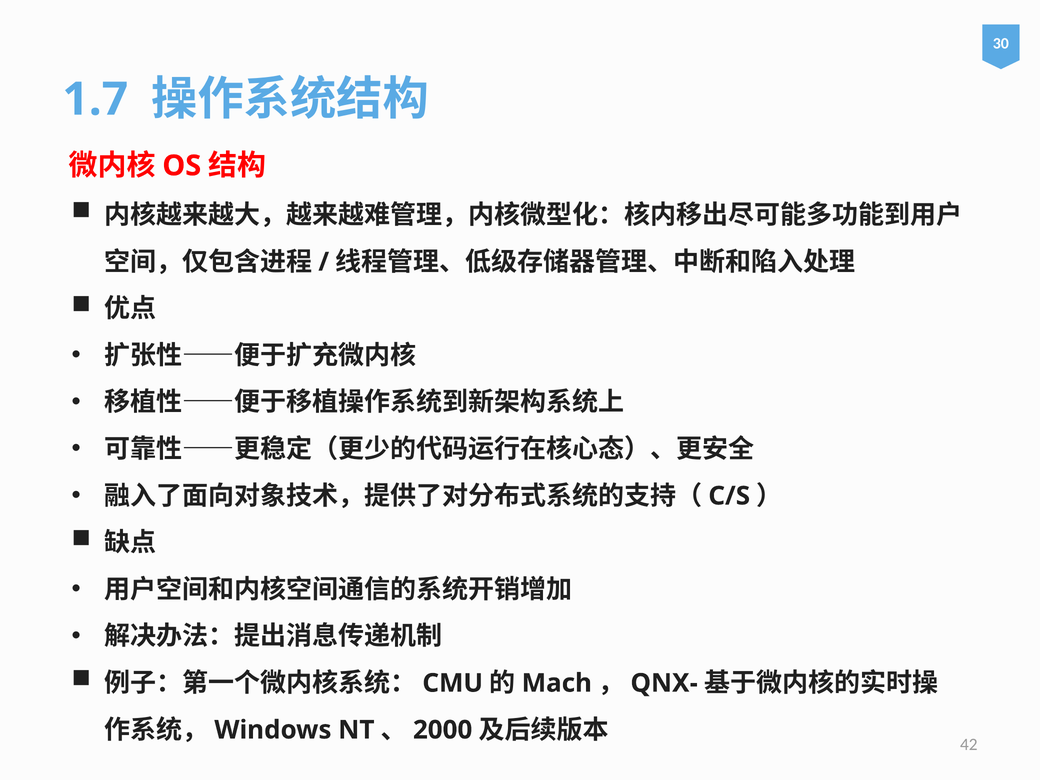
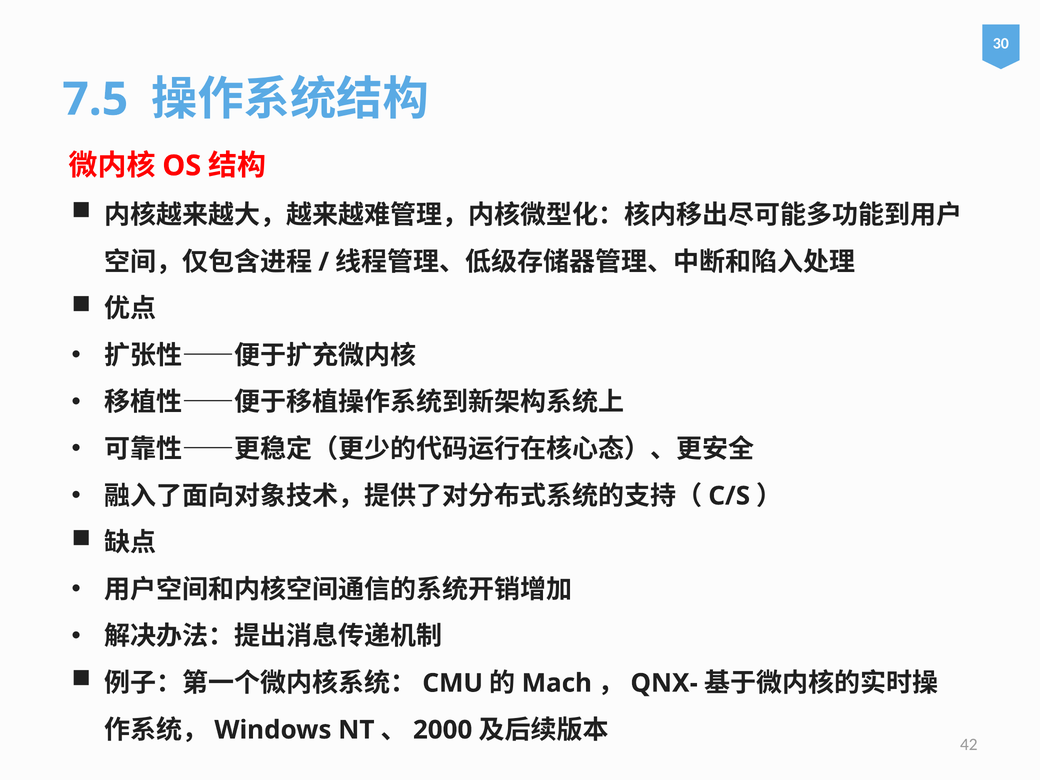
1.7: 1.7 -> 7.5
